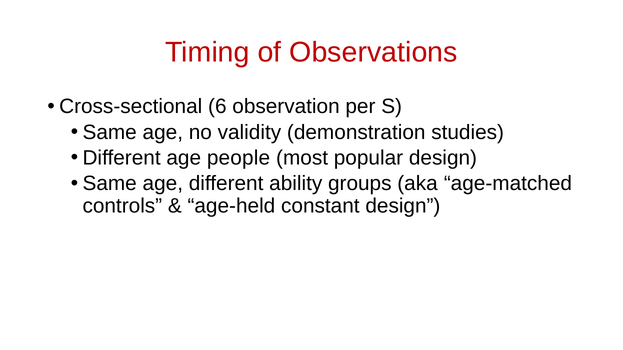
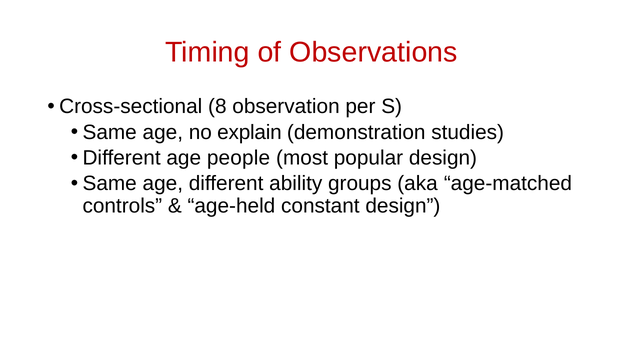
6: 6 -> 8
validity: validity -> explain
